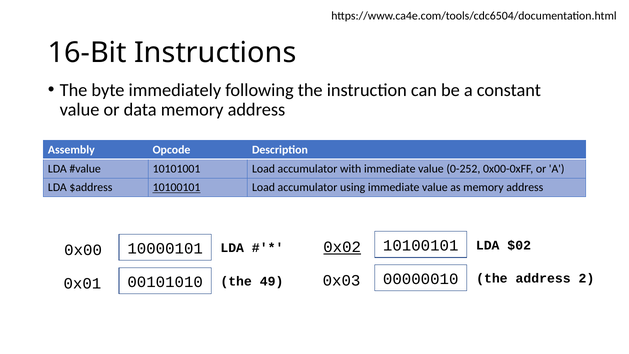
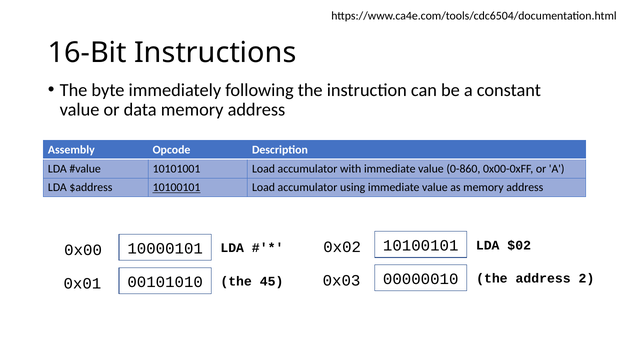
0-252: 0-252 -> 0-860
0x02 underline: present -> none
49: 49 -> 45
